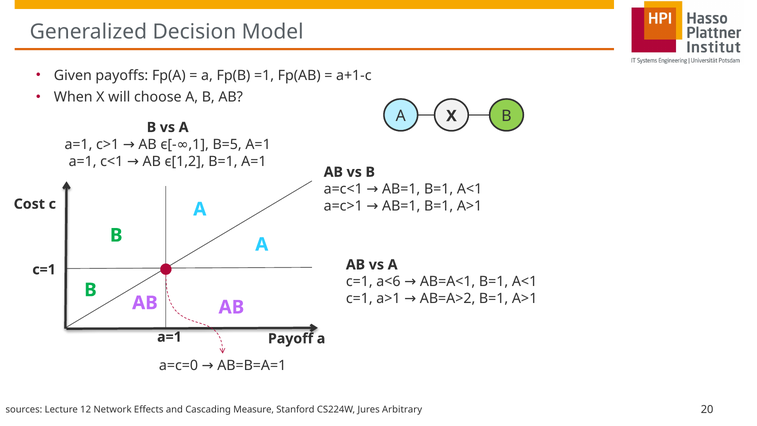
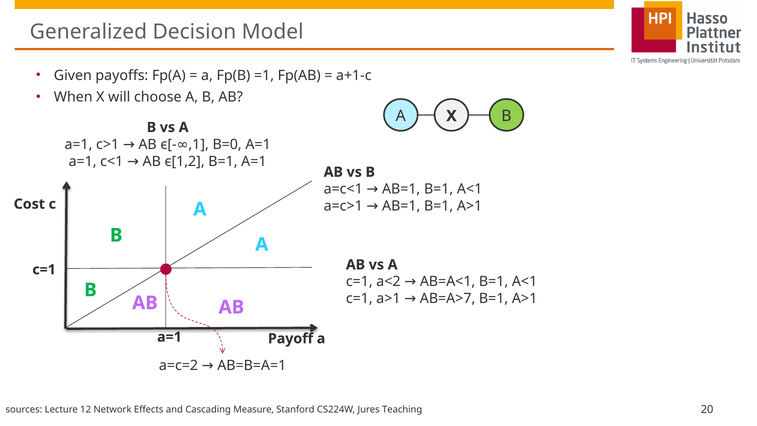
B=5: B=5 -> B=0
a<6: a<6 -> a<2
AB=A>2: AB=A>2 -> AB=A>7
a=c=0: a=c=0 -> a=c=2
Arbitrary: Arbitrary -> Teaching
